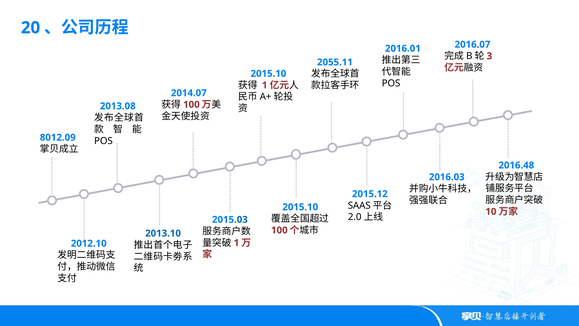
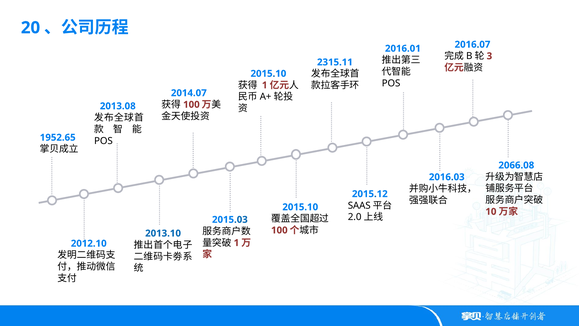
2055.11: 2055.11 -> 2315.11
8012.09: 8012.09 -> 1952.65
2016.48: 2016.48 -> 2066.08
